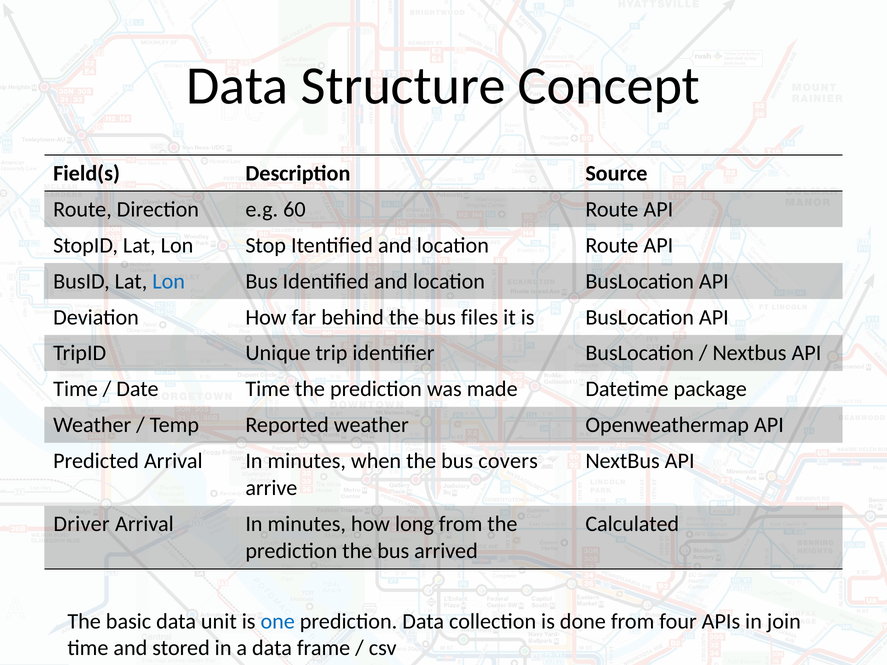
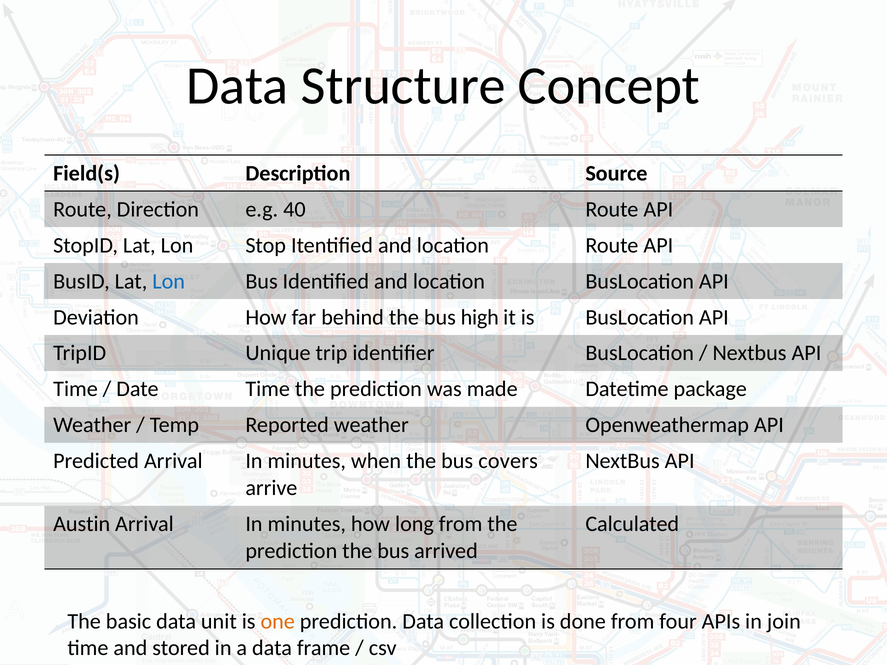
60: 60 -> 40
files: files -> high
Driver: Driver -> Austin
one colour: blue -> orange
